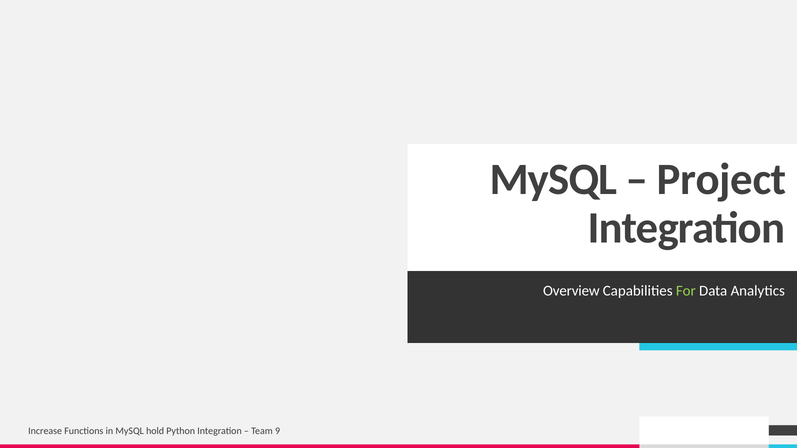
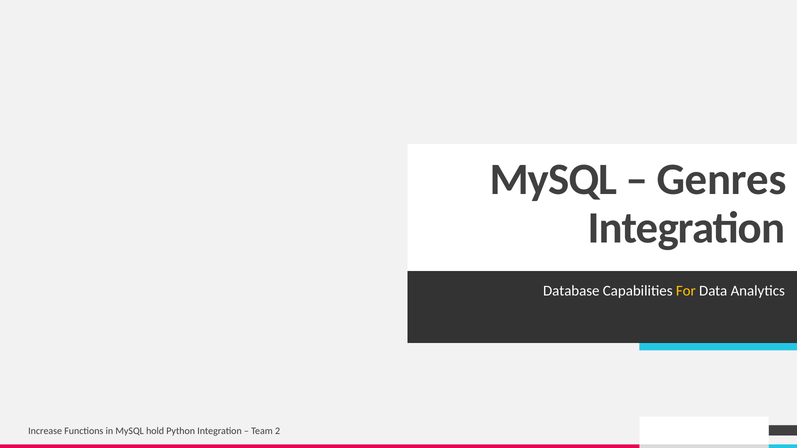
Project: Project -> Genres
Overview: Overview -> Database
For colour: light green -> yellow
9: 9 -> 2
